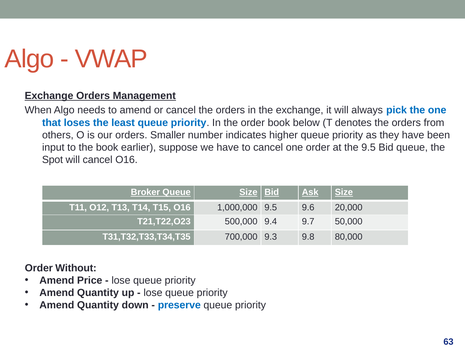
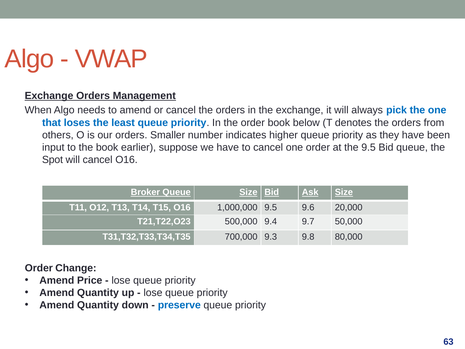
Without: Without -> Change
